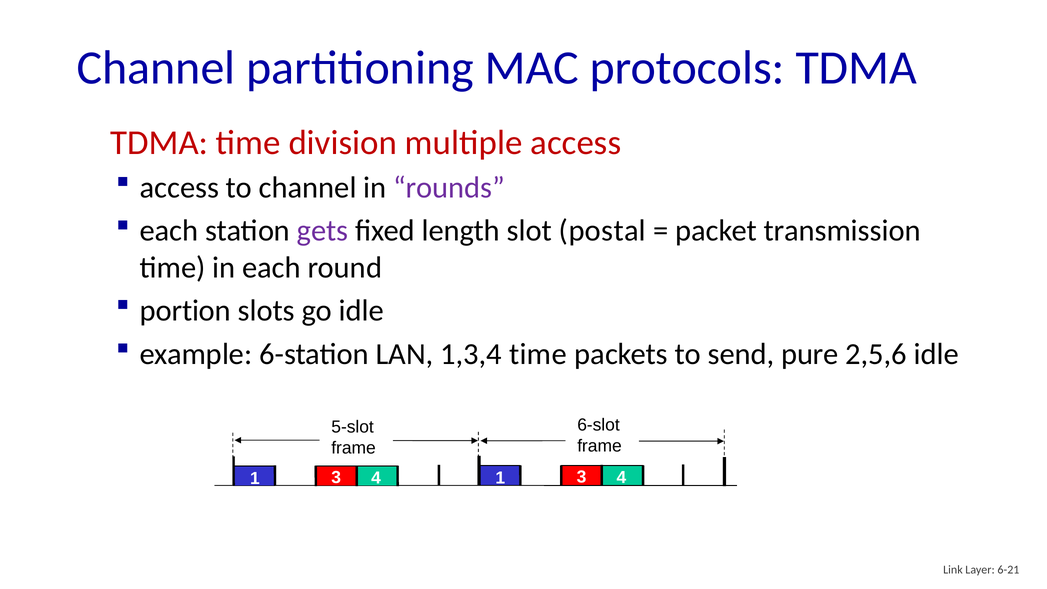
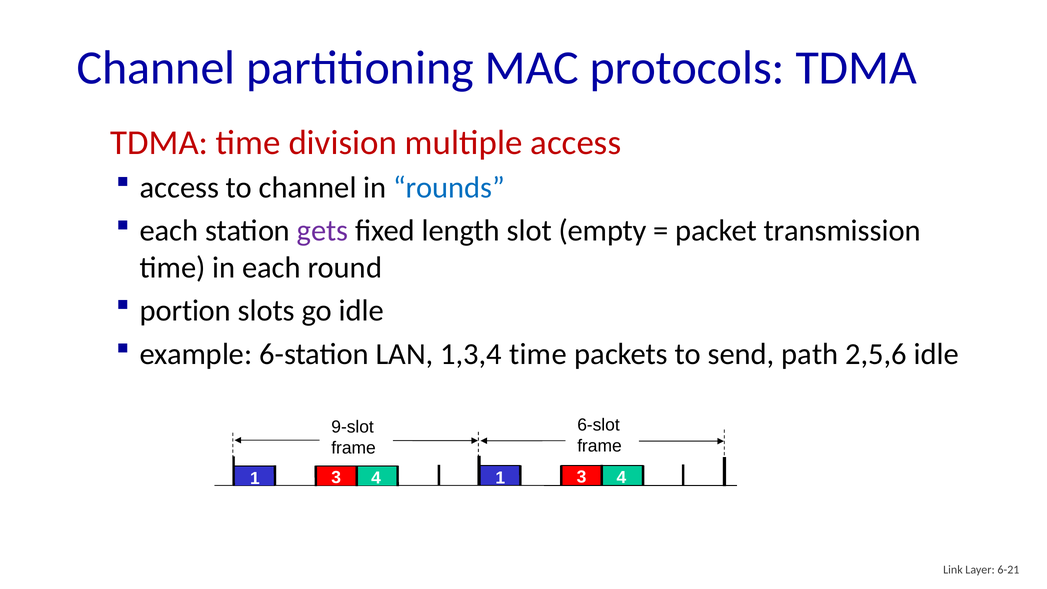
rounds colour: purple -> blue
postal: postal -> empty
pure: pure -> path
5-slot: 5-slot -> 9-slot
